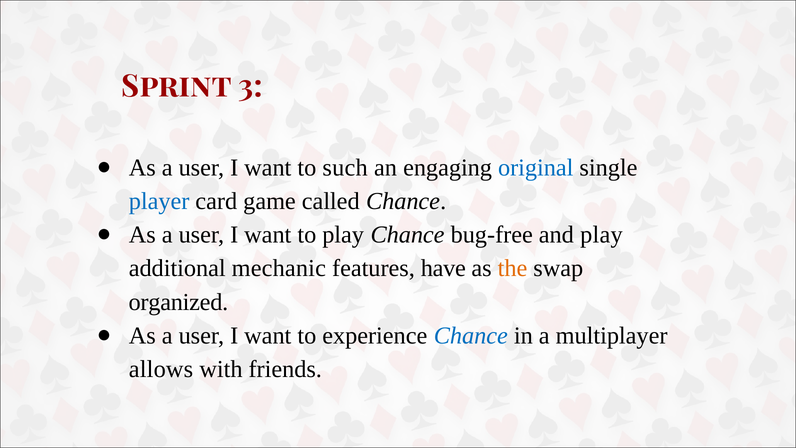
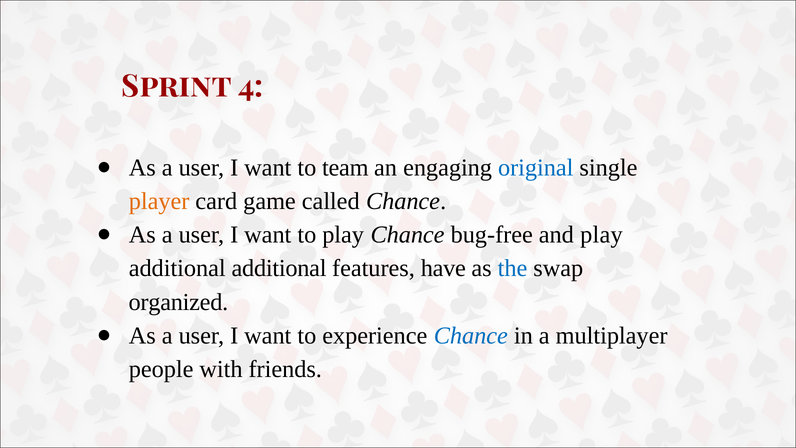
3: 3 -> 4
such: such -> team
player colour: blue -> orange
additional mechanic: mechanic -> additional
the colour: orange -> blue
allows: allows -> people
